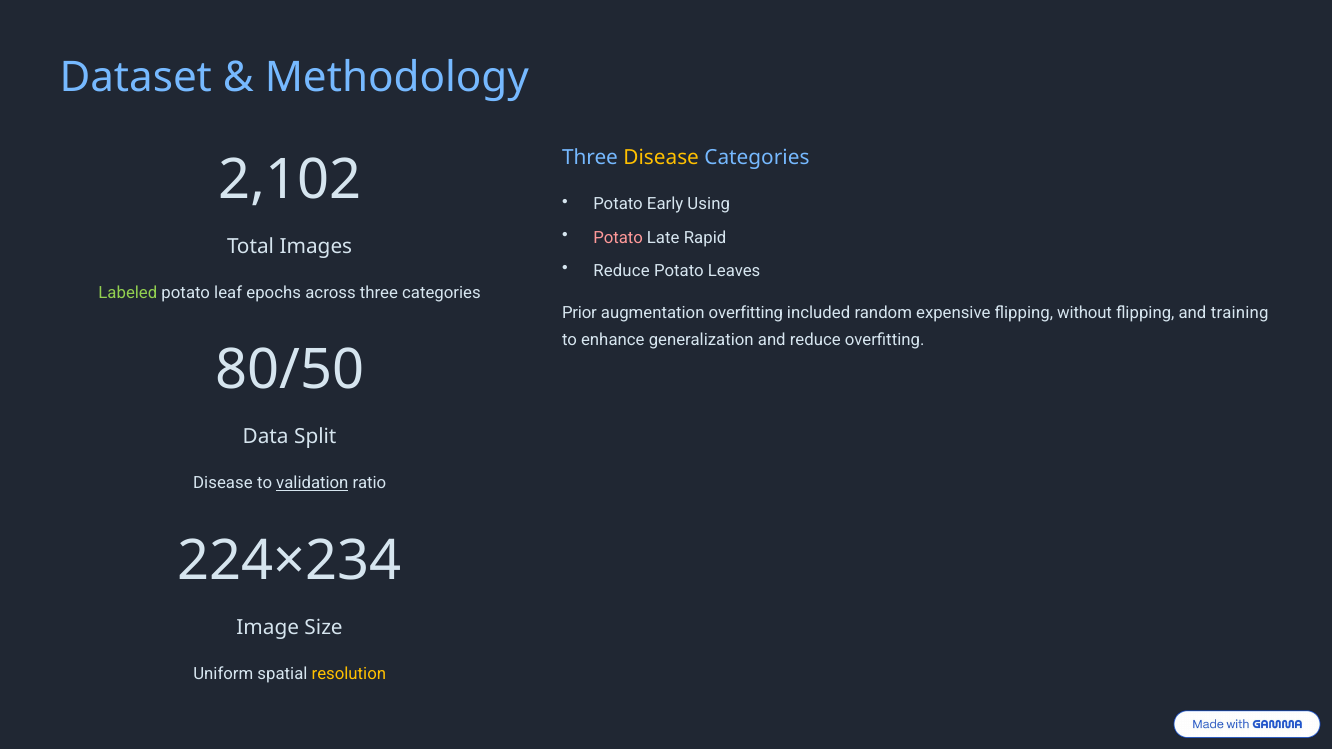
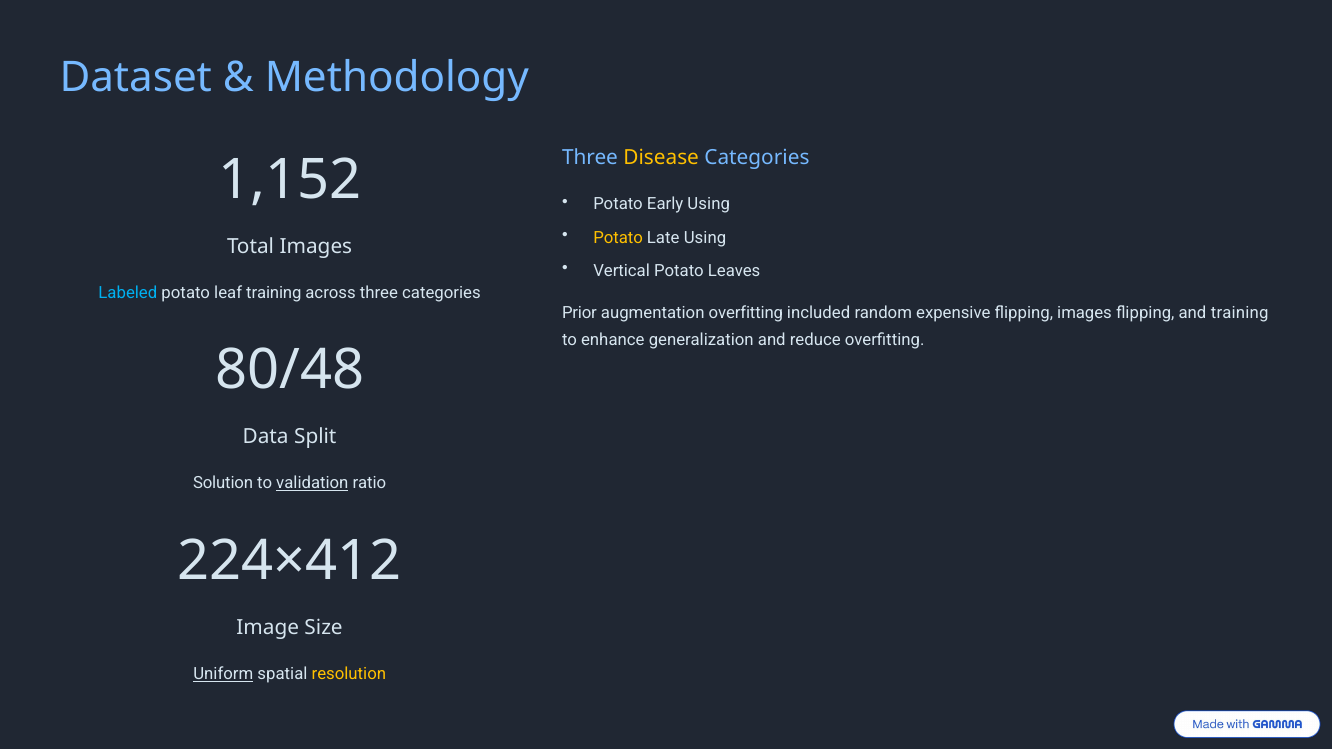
2,102: 2,102 -> 1,152
Potato at (618, 238) colour: pink -> yellow
Late Rapid: Rapid -> Using
Reduce at (622, 271): Reduce -> Vertical
Labeled colour: light green -> light blue
leaf epochs: epochs -> training
flipping without: without -> images
80/50: 80/50 -> 80/48
Disease at (223, 484): Disease -> Solution
224×234: 224×234 -> 224×412
Uniform underline: none -> present
